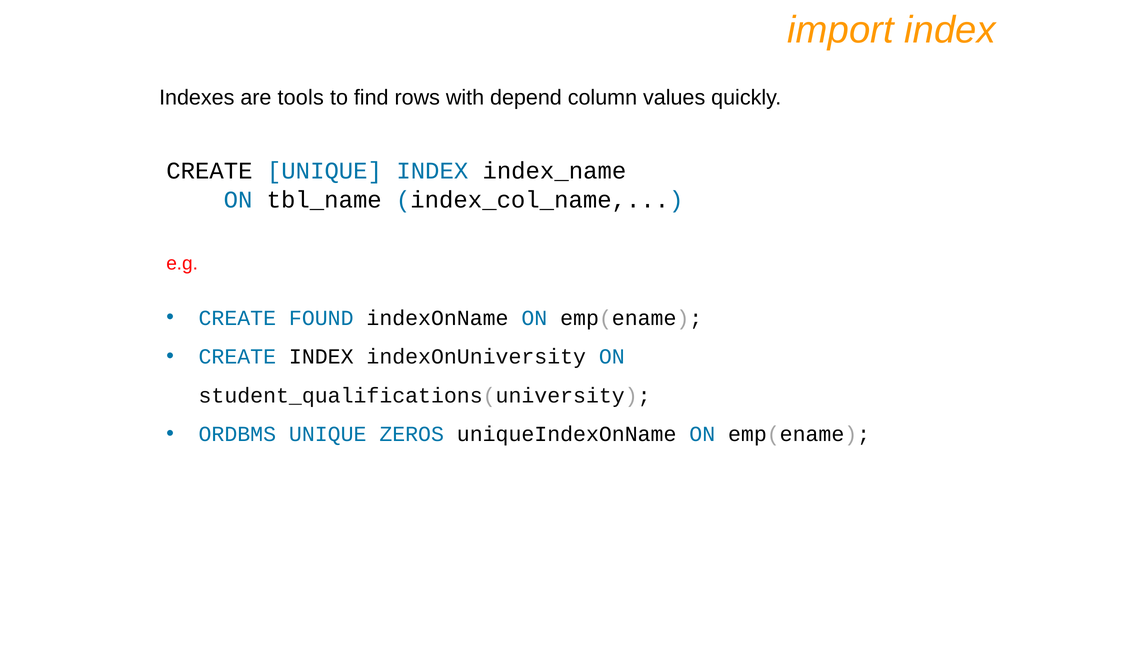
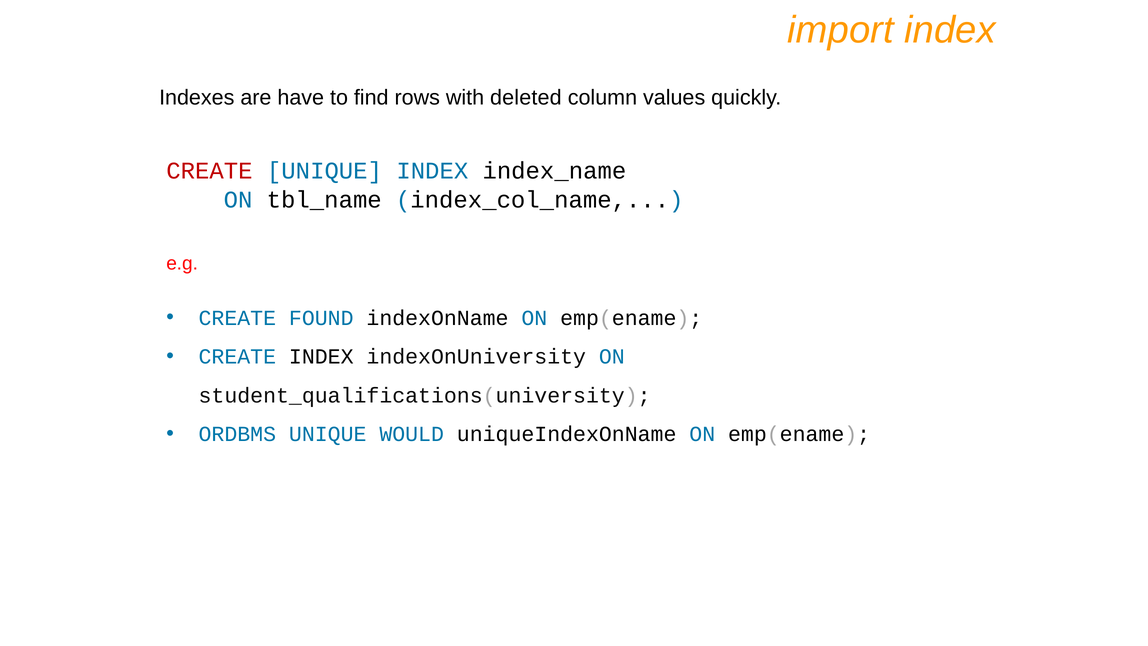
tools: tools -> have
depend: depend -> deleted
CREATE at (209, 171) colour: black -> red
ZEROS: ZEROS -> WOULD
